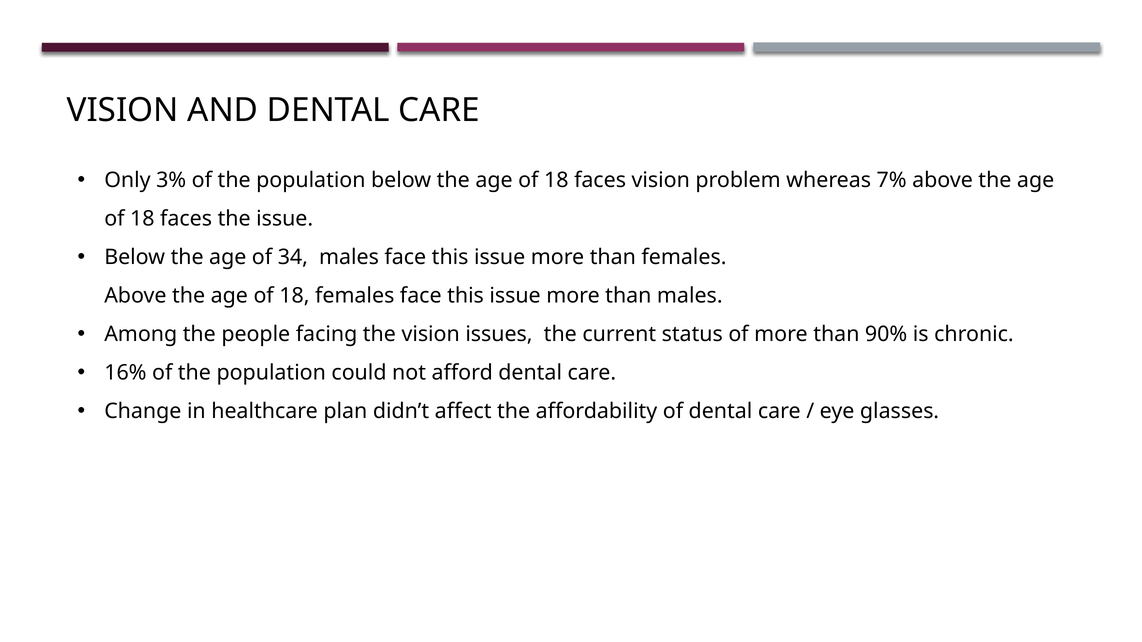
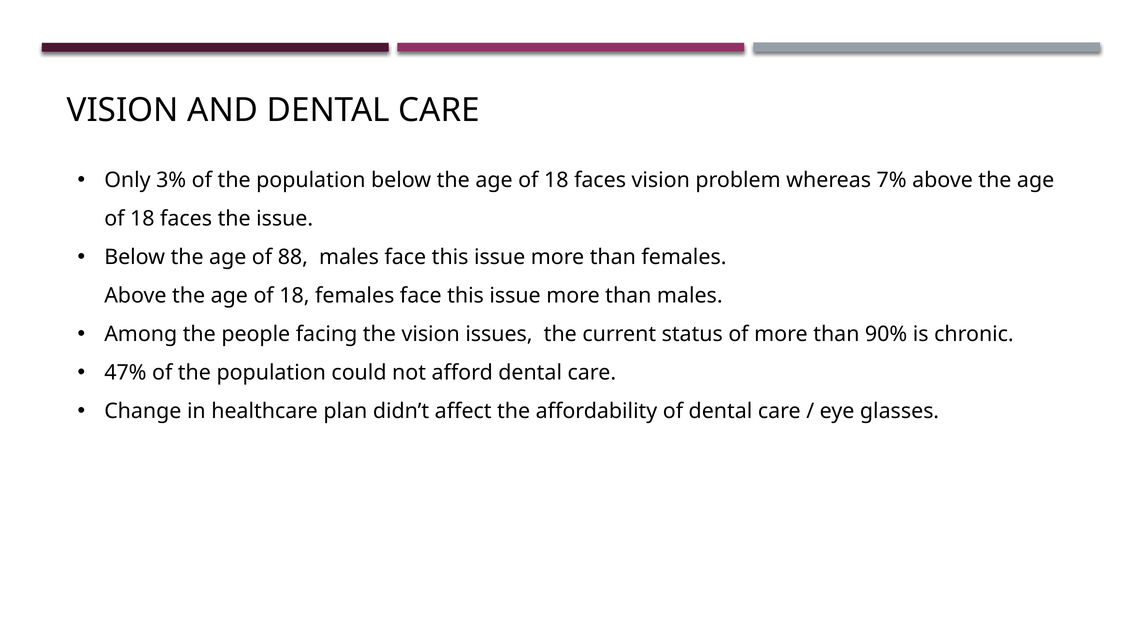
34: 34 -> 88
16%: 16% -> 47%
